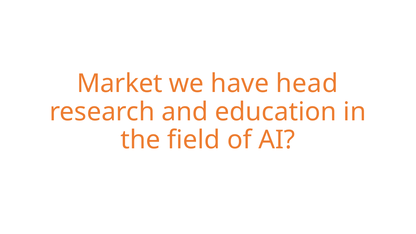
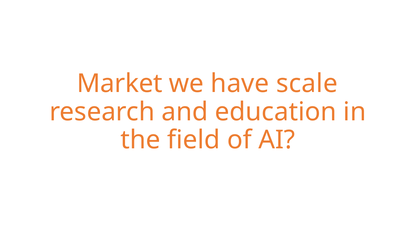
head: head -> scale
